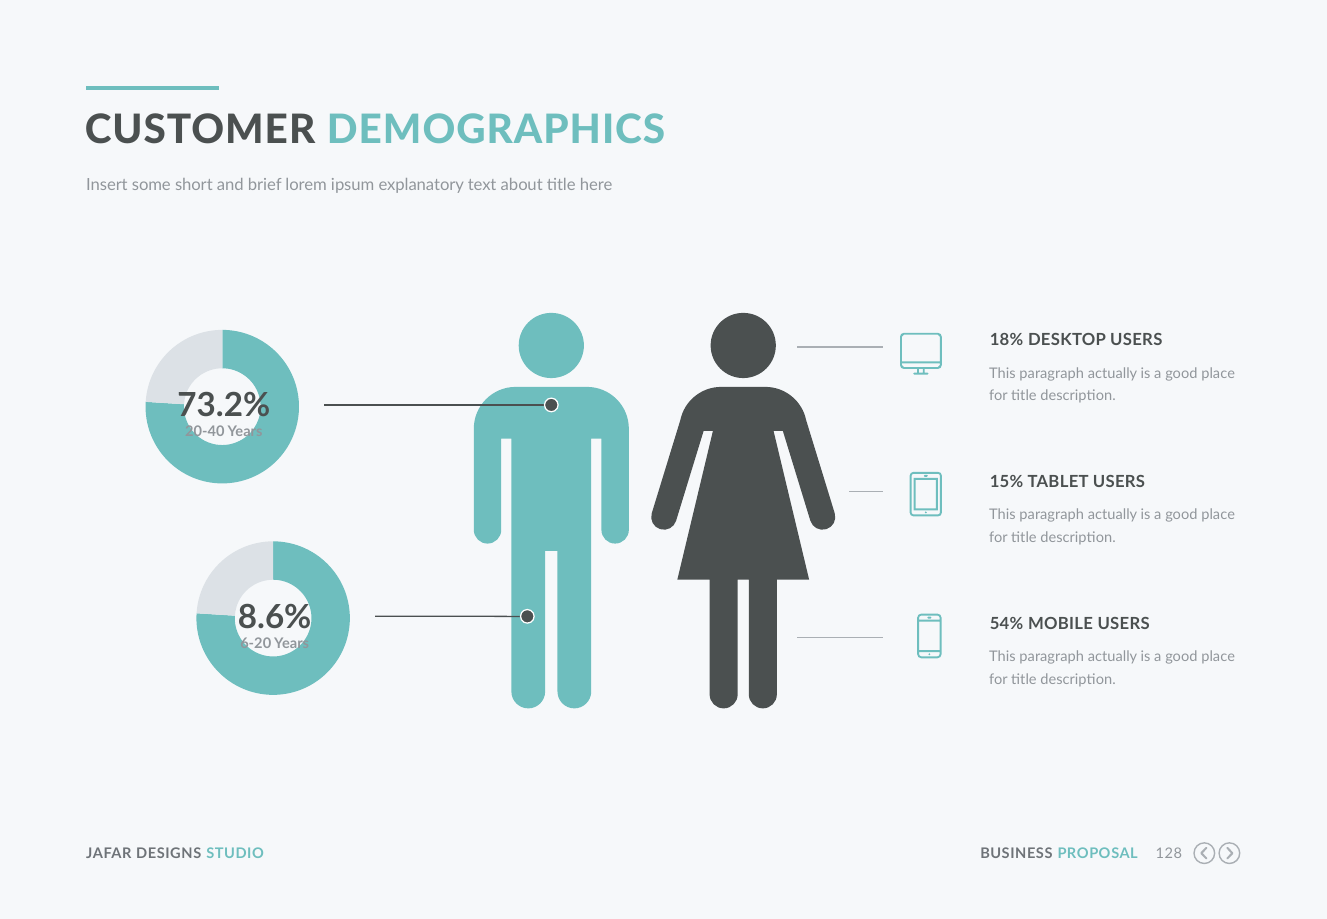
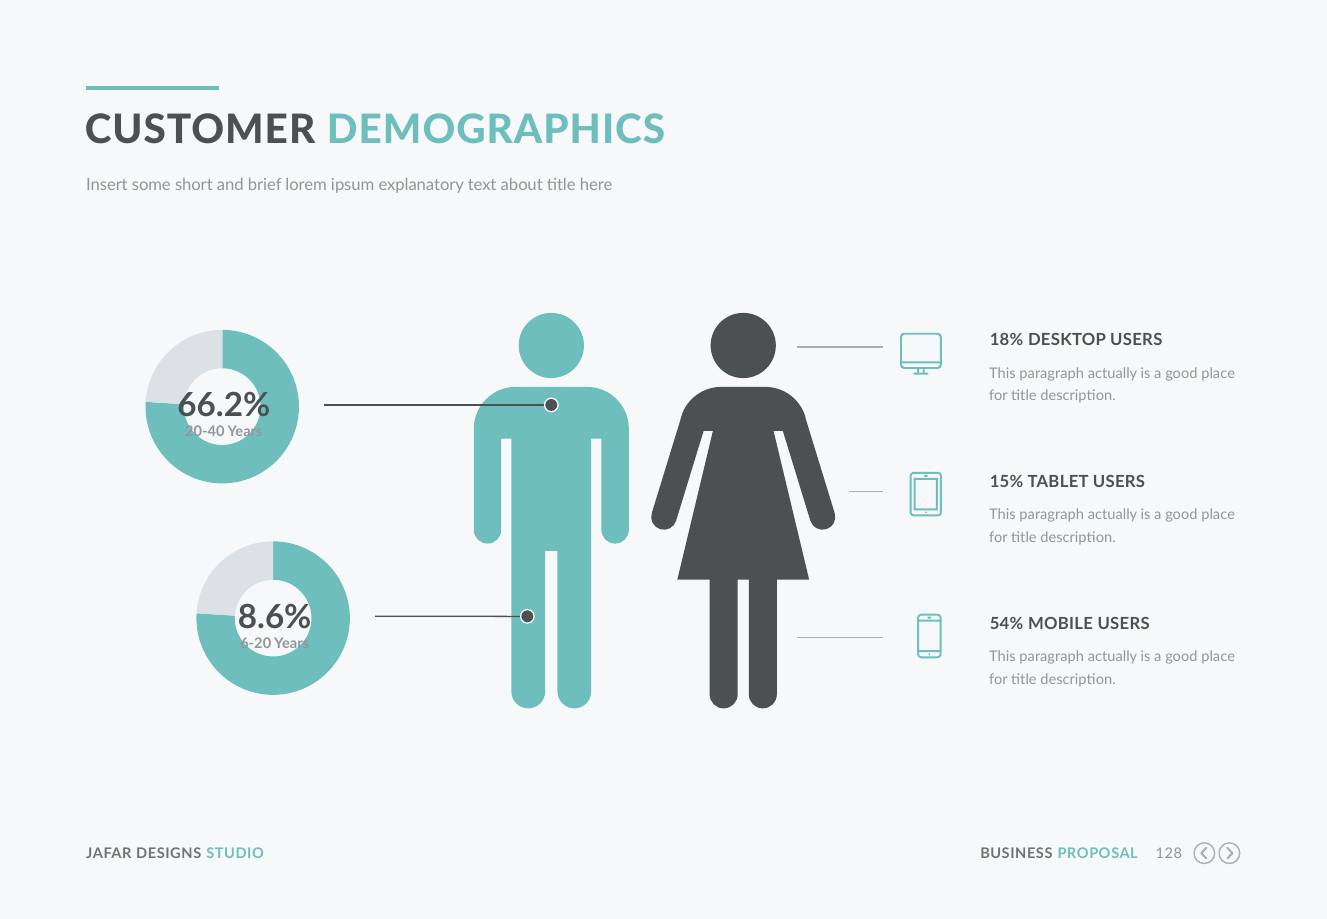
73.2%: 73.2% -> 66.2%
